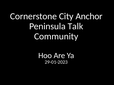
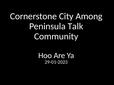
Anchor: Anchor -> Among
